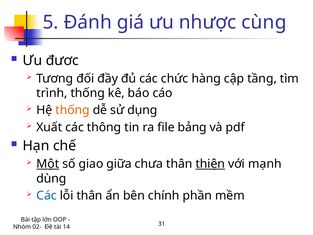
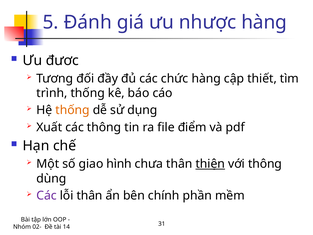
nhược cùng: cùng -> hàng
tầng: tầng -> thiết
bảng: bảng -> điểm
Một underline: present -> none
giữa: giữa -> hình
với mạnh: mạnh -> thông
Các at (47, 195) colour: blue -> purple
